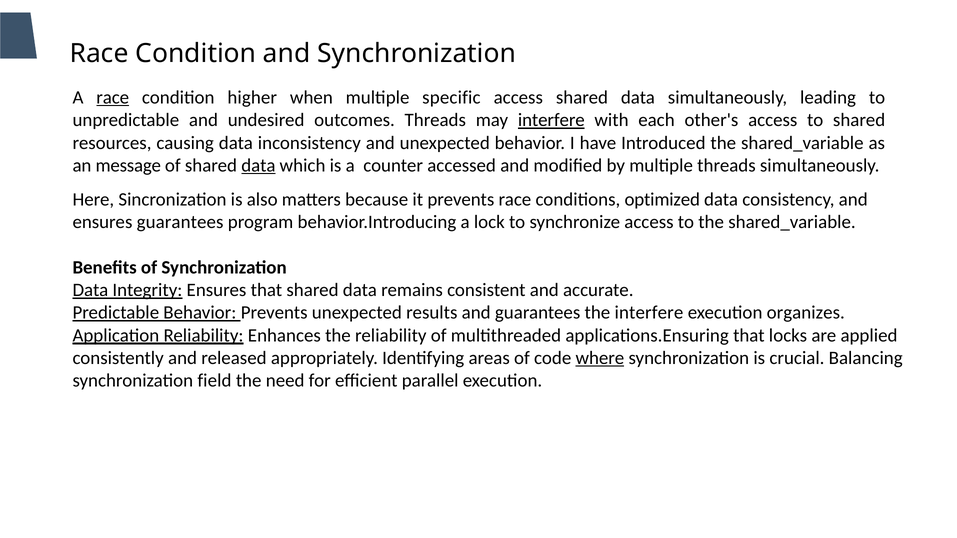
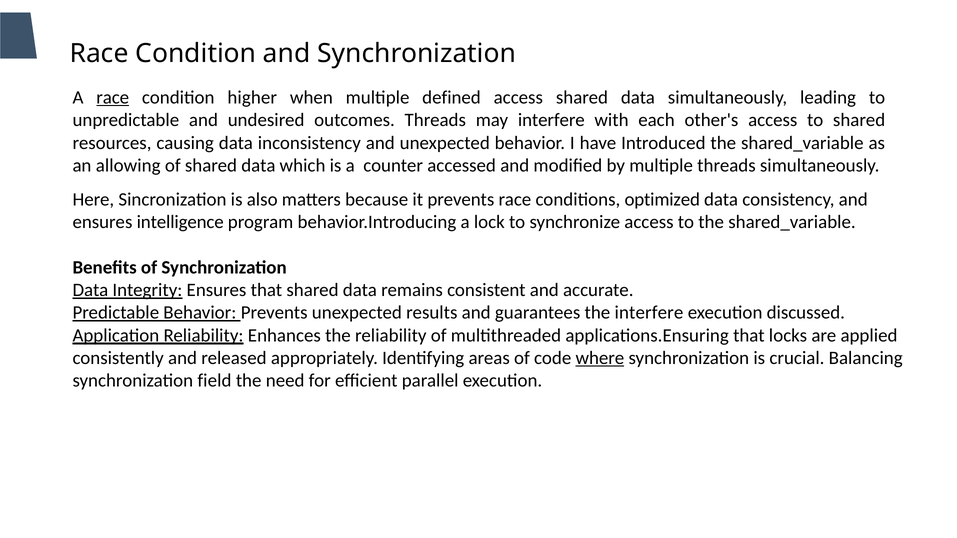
specific: specific -> defined
interfere at (551, 120) underline: present -> none
message: message -> allowing
data at (258, 166) underline: present -> none
ensures guarantees: guarantees -> intelligence
organizes: organizes -> discussed
